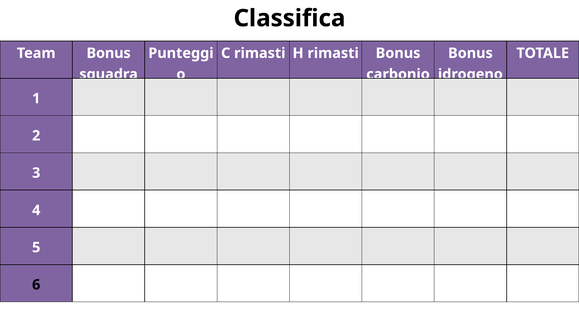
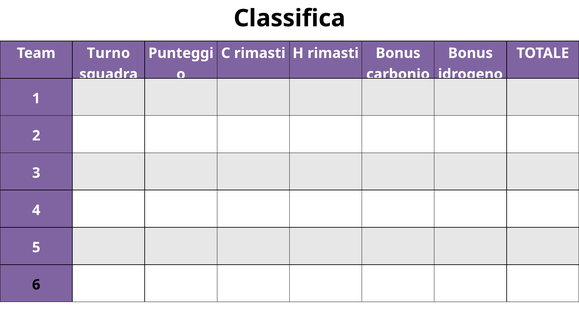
Team Bonus: Bonus -> Turno
